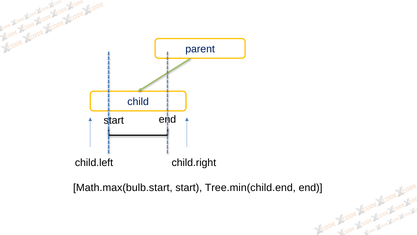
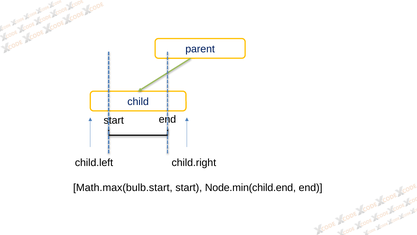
Tree.min(child.end: Tree.min(child.end -> Node.min(child.end
